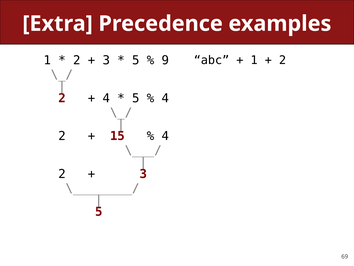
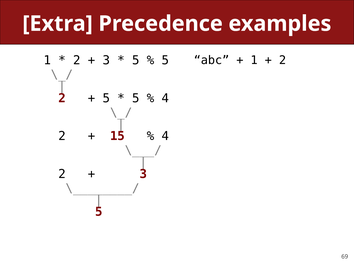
9 at (165, 60): 9 -> 5
4 at (106, 98): 4 -> 5
